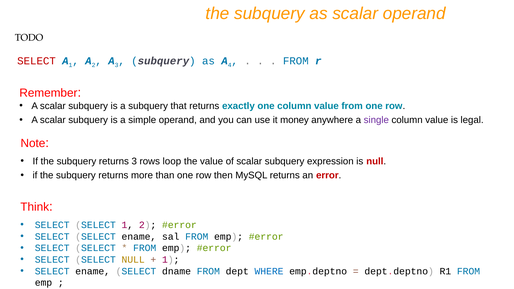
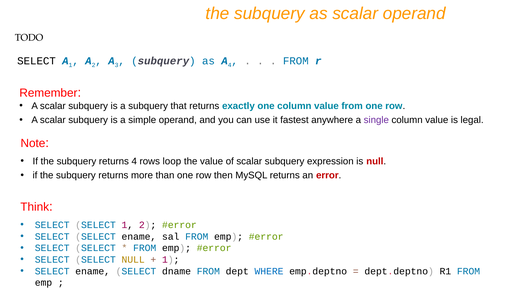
SELECT at (37, 61) colour: red -> black
money: money -> fastest
returns 3: 3 -> 4
